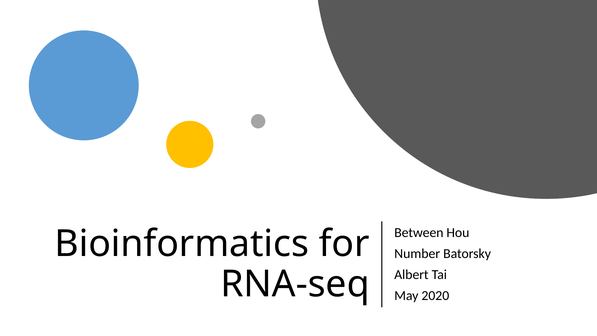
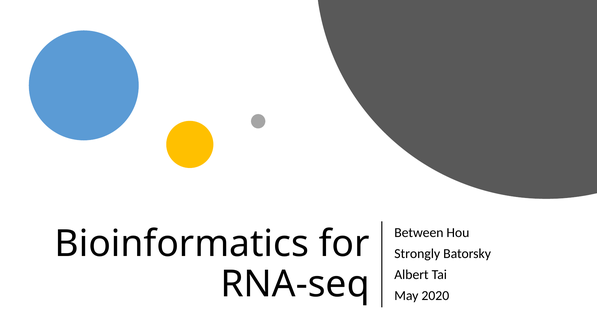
Number: Number -> Strongly
